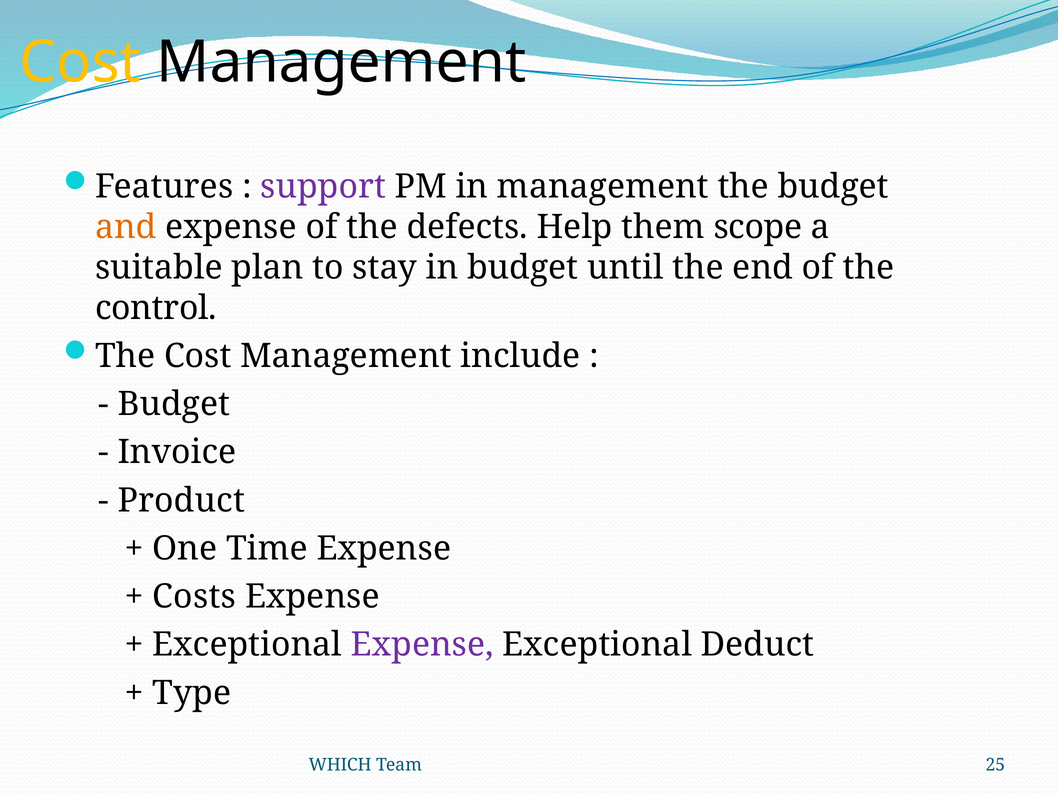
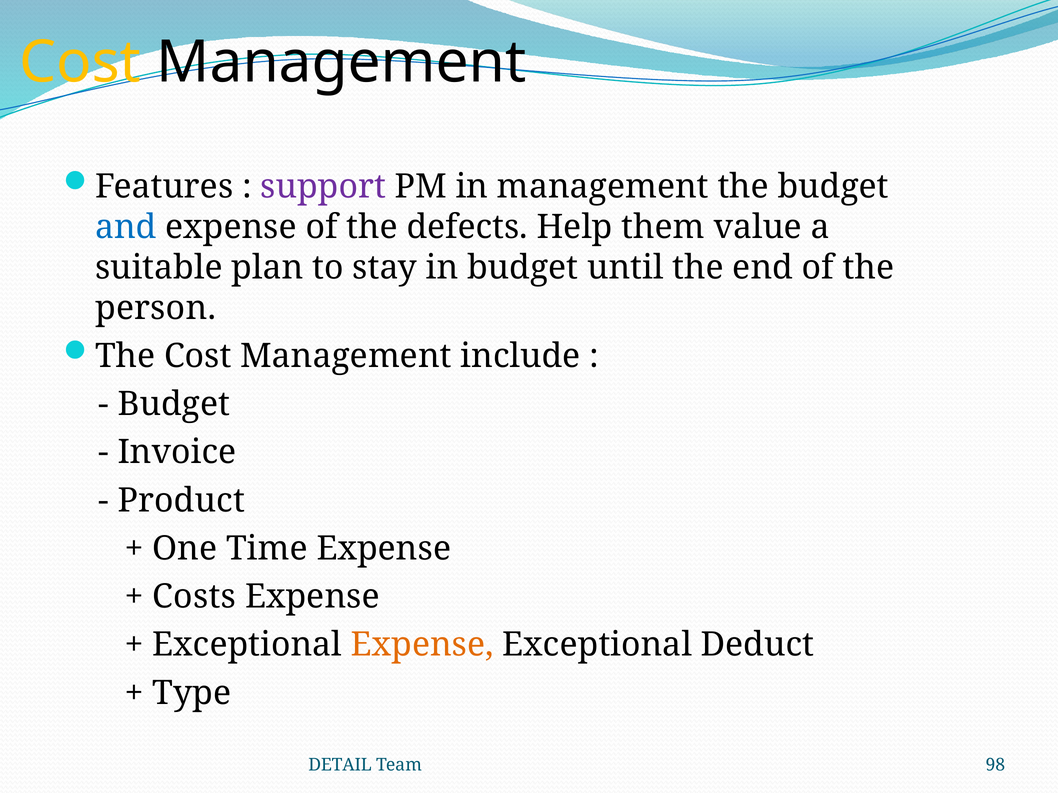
and colour: orange -> blue
scope: scope -> value
control: control -> person
Expense at (422, 645) colour: purple -> orange
WHICH: WHICH -> DETAIL
25: 25 -> 98
